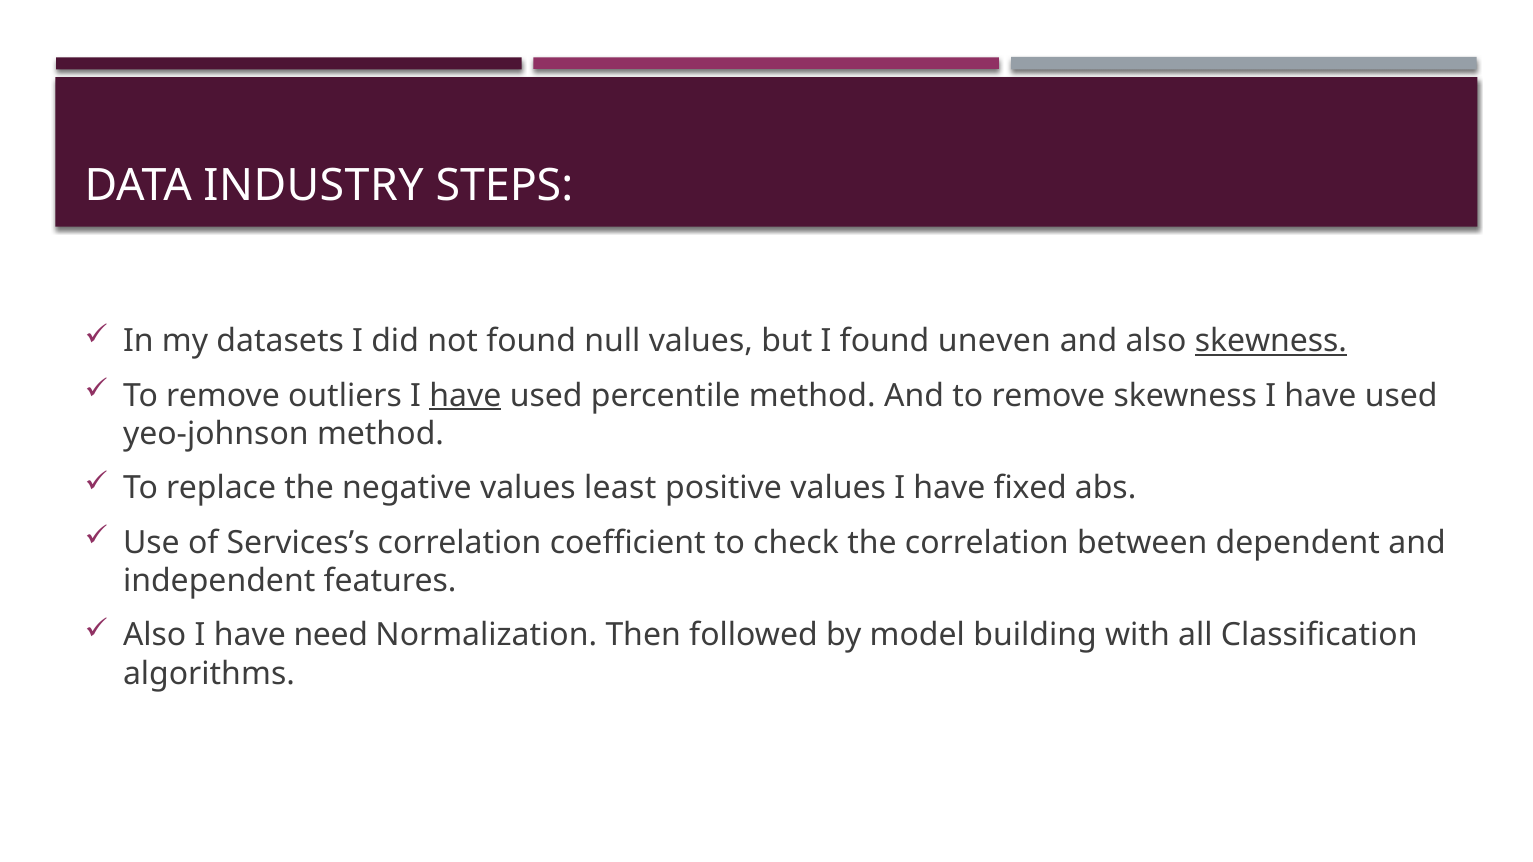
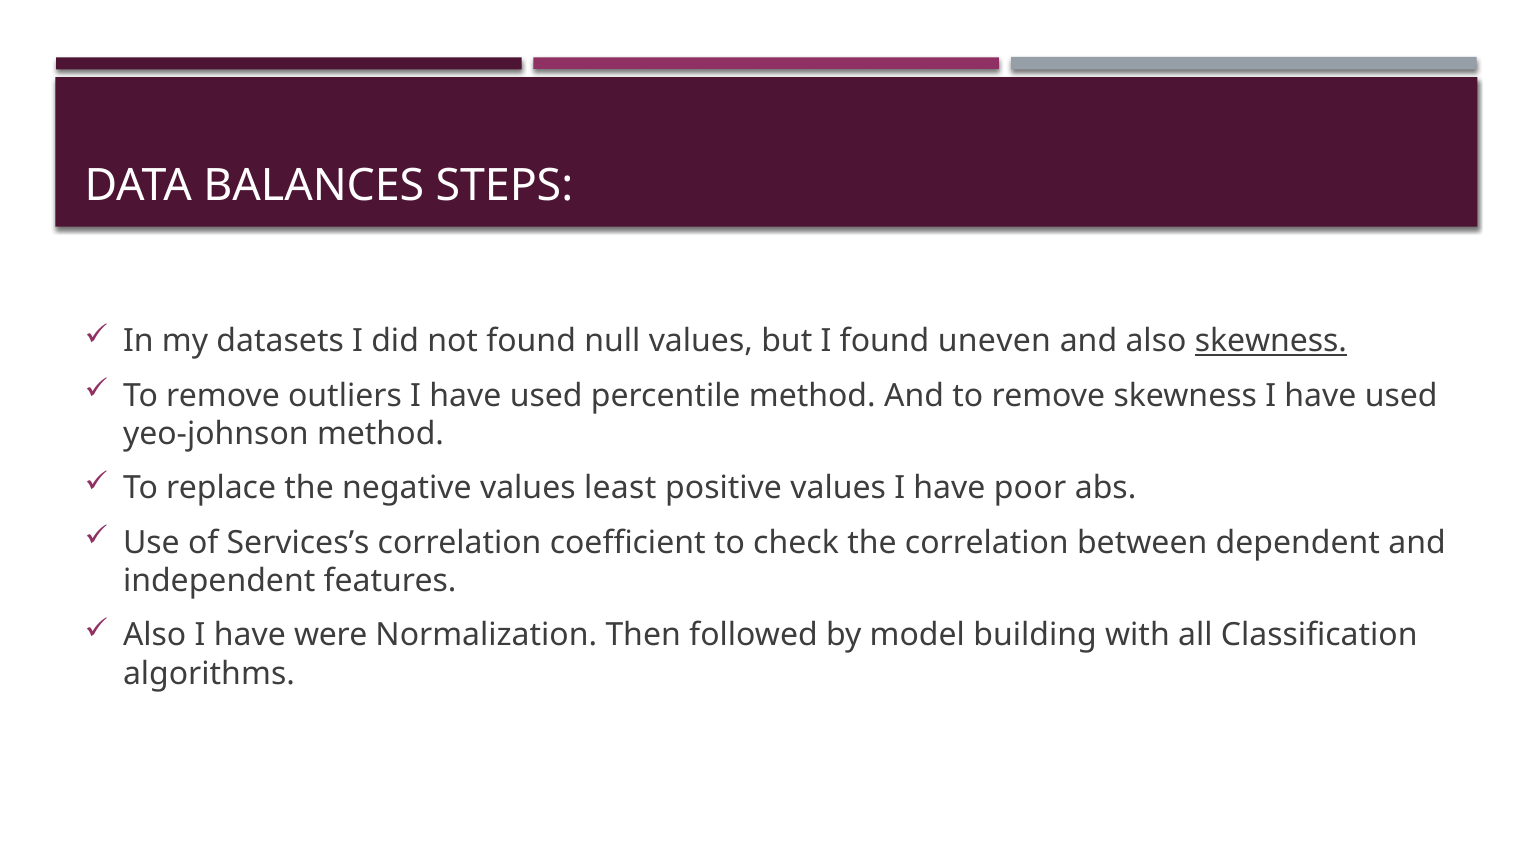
INDUSTRY: INDUSTRY -> BALANCES
have at (465, 396) underline: present -> none
fixed: fixed -> poor
need: need -> were
